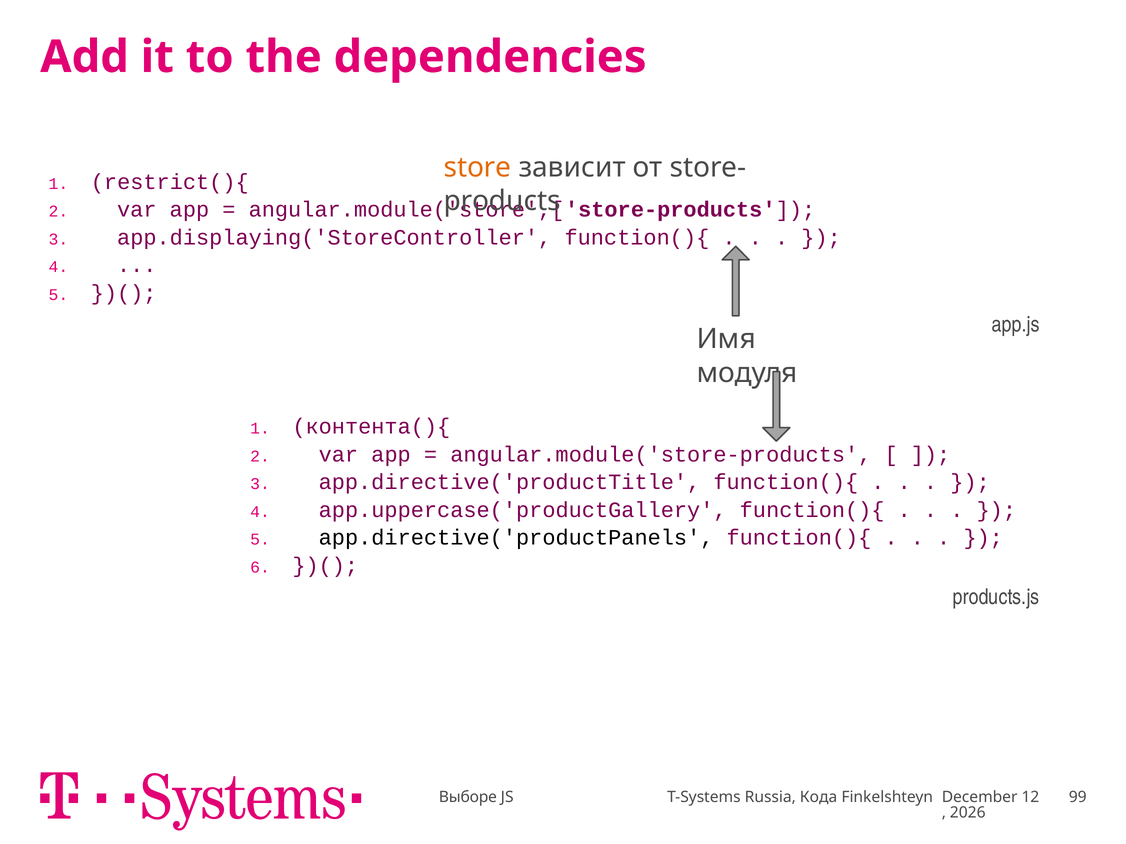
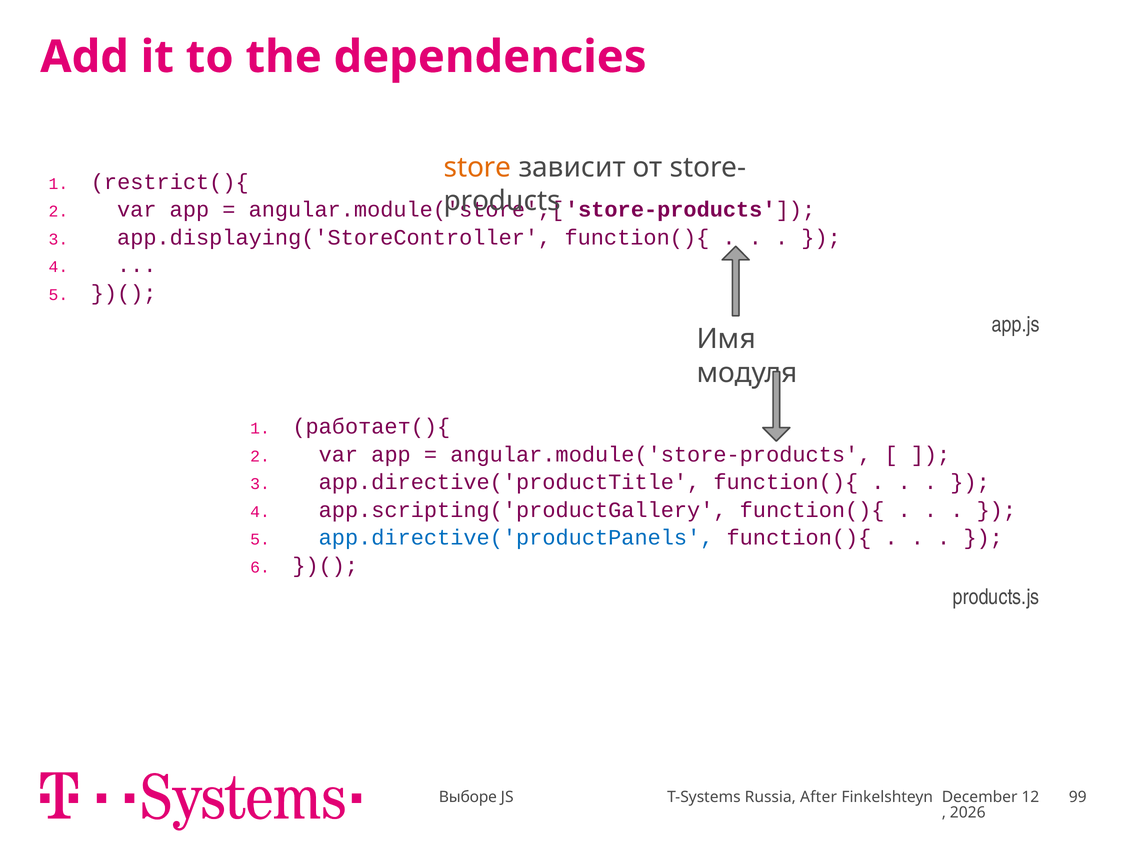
контента(){: контента(){ -> работает(){
app.uppercase('productGallery: app.uppercase('productGallery -> app.scripting('productGallery
app.directive('productPanels colour: black -> blue
Кода: Кода -> After
